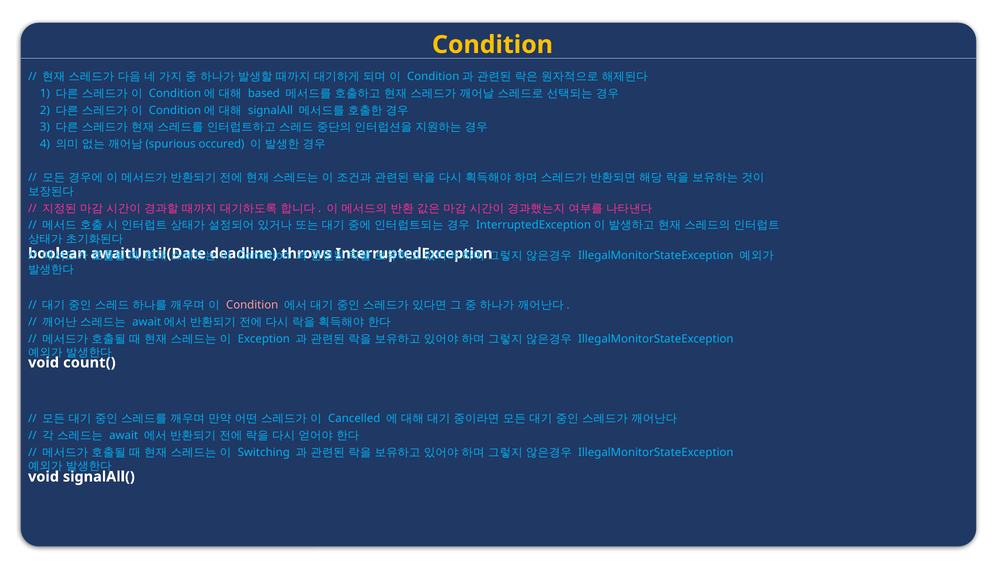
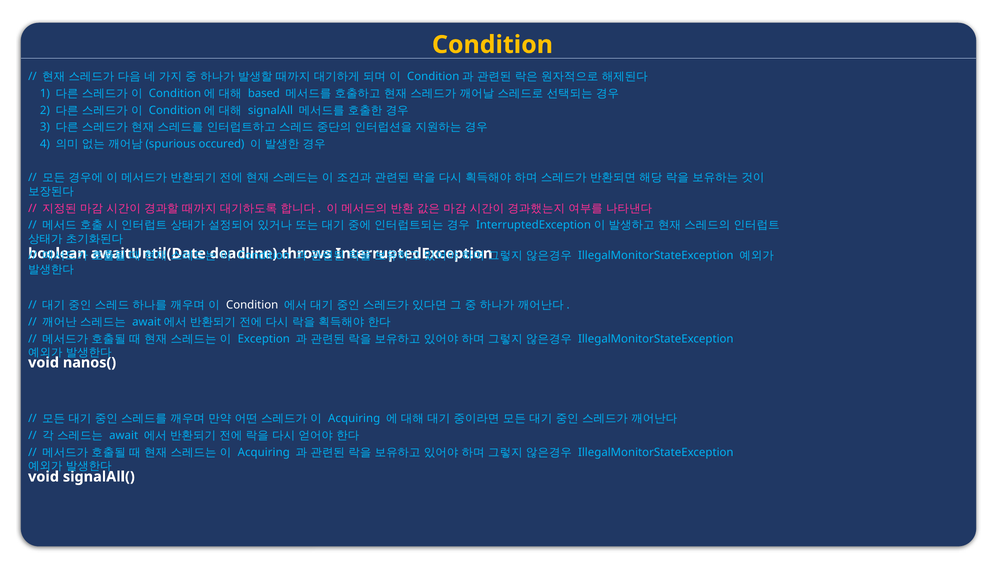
Condition at (252, 305) colour: pink -> white
count(: count( -> nanos(
Cancelled at (354, 418): Cancelled -> Acquiring
Switching at (264, 452): Switching -> Acquiring
